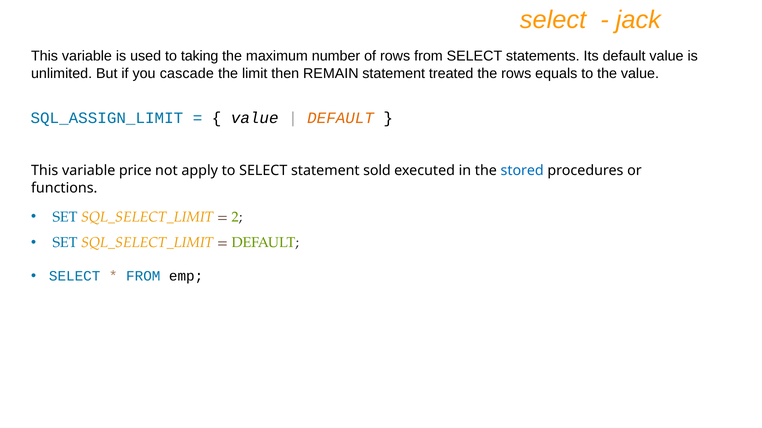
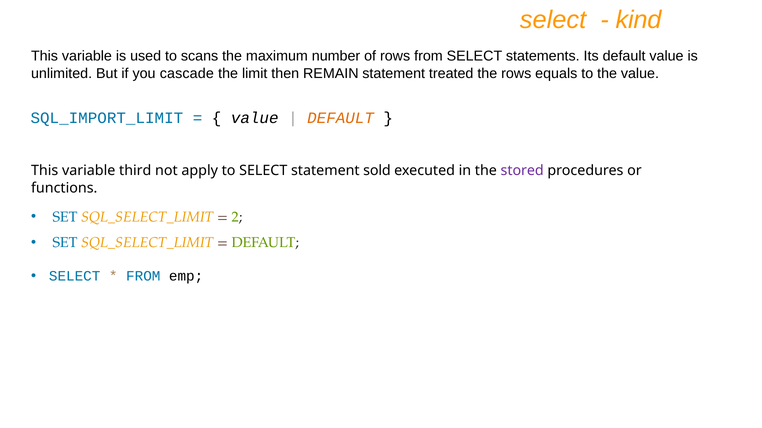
jack: jack -> kind
taking: taking -> scans
SQL_ASSIGN_LIMIT: SQL_ASSIGN_LIMIT -> SQL_IMPORT_LIMIT
price: price -> third
stored colour: blue -> purple
